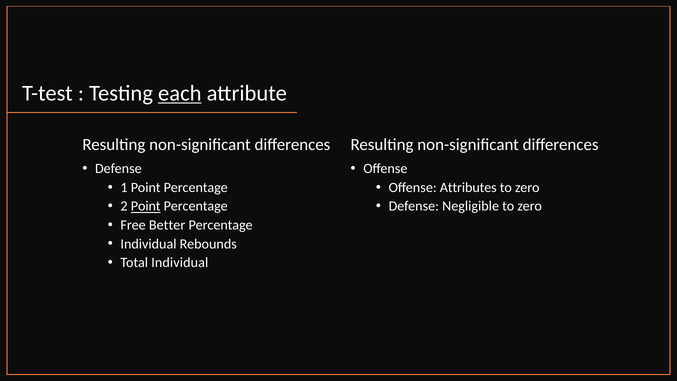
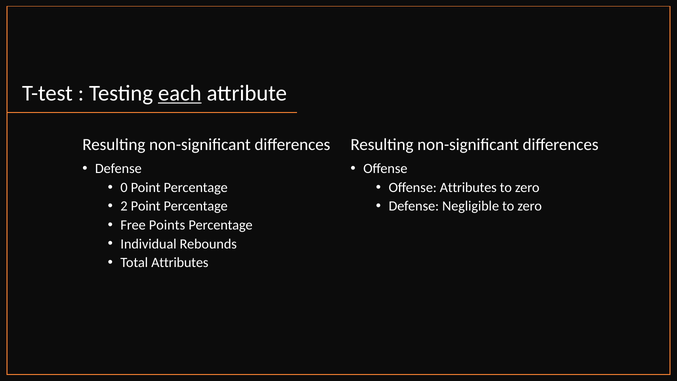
1: 1 -> 0
Point at (146, 206) underline: present -> none
Better: Better -> Points
Total Individual: Individual -> Attributes
